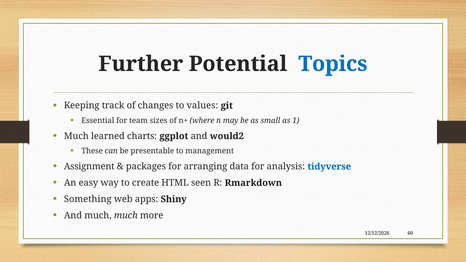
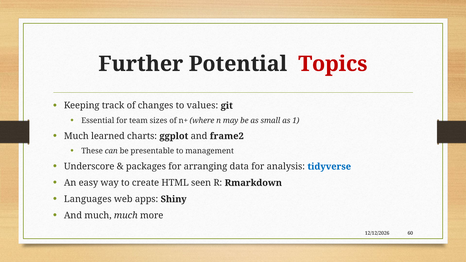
Topics colour: blue -> red
would2: would2 -> frame2
Assignment: Assignment -> Underscore
Something: Something -> Languages
